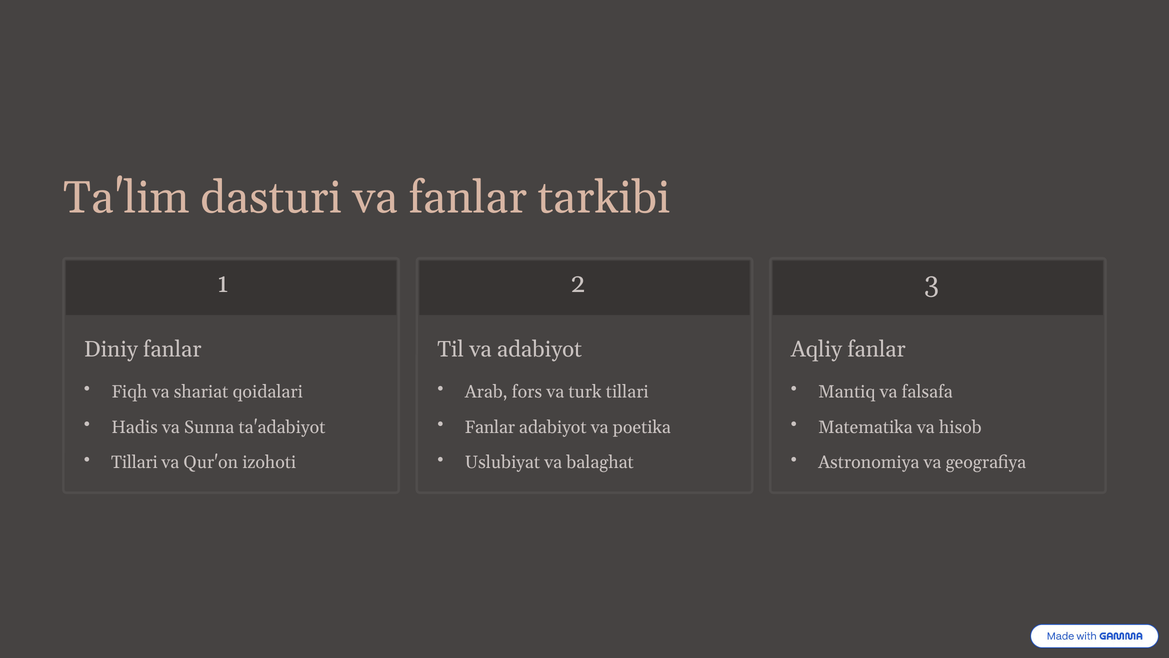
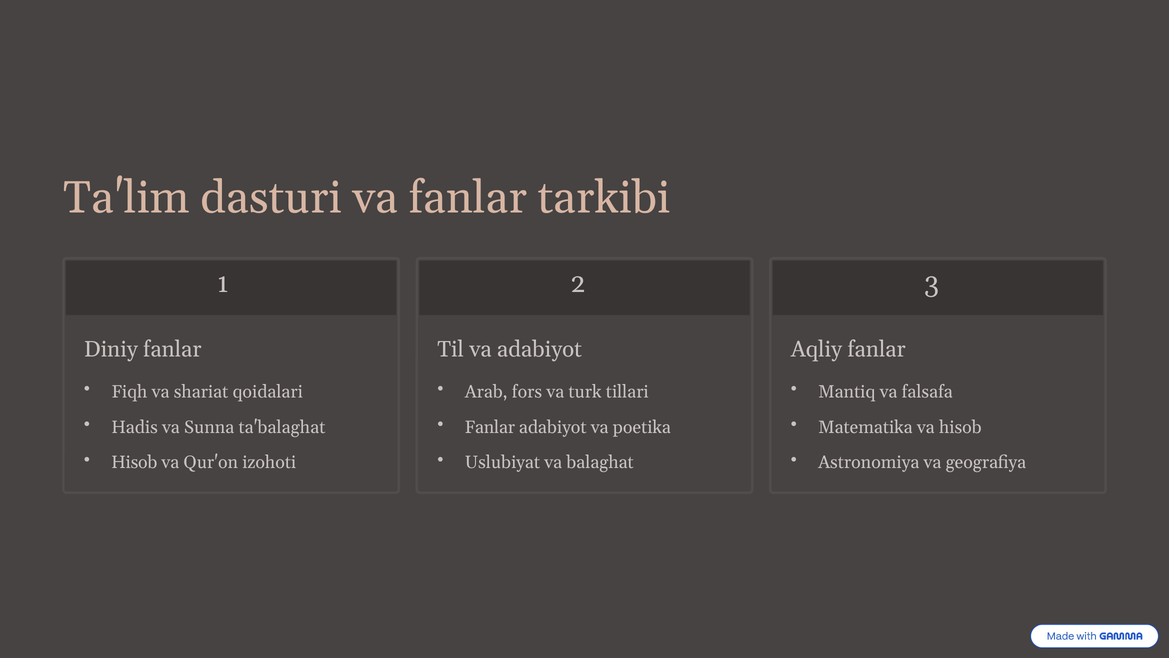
ta'adabiyot: ta'adabiyot -> ta'balaghat
Tillari at (134, 462): Tillari -> Hisob
